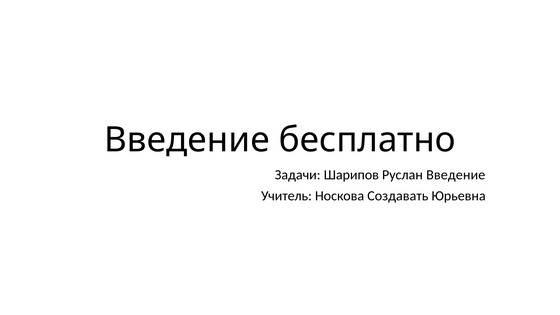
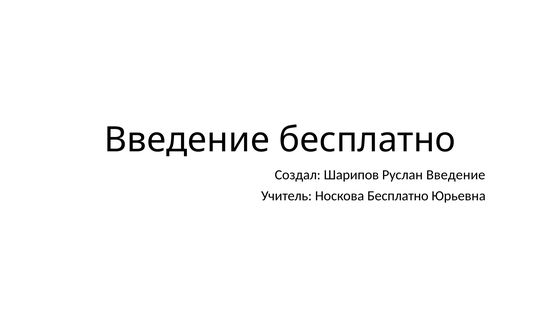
Задачи: Задачи -> Создал
Носкова Создавать: Создавать -> Бесплатно
